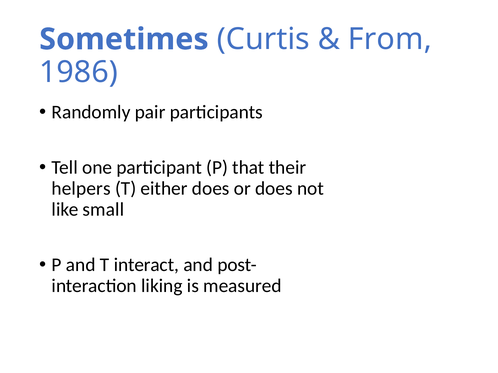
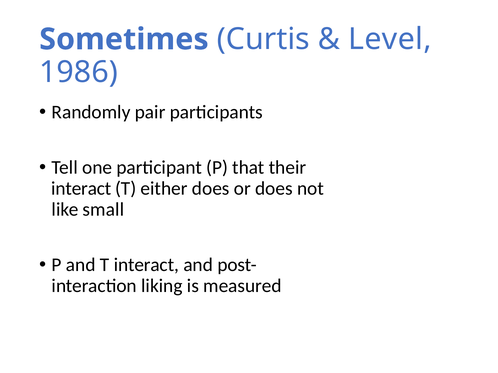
From: From -> Level
helpers at (81, 189): helpers -> interact
